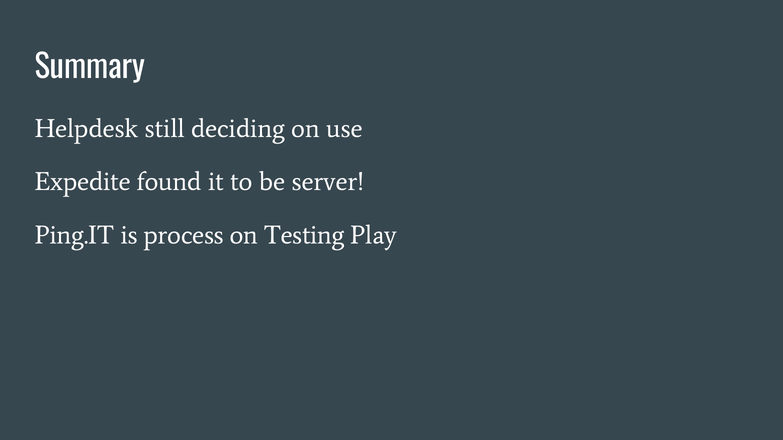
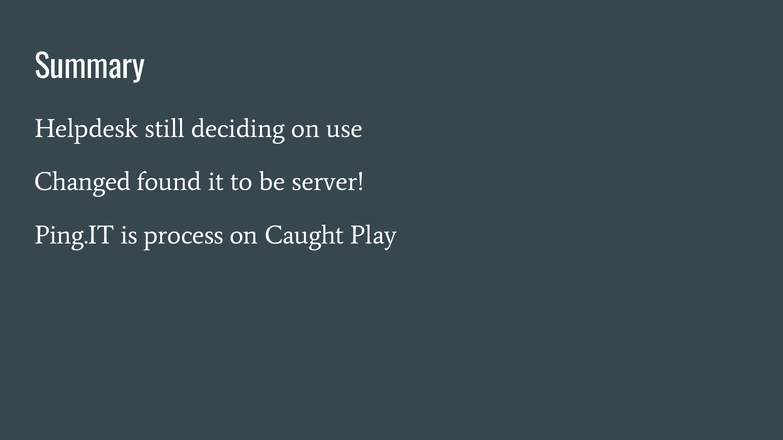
Expedite: Expedite -> Changed
Testing: Testing -> Caught
